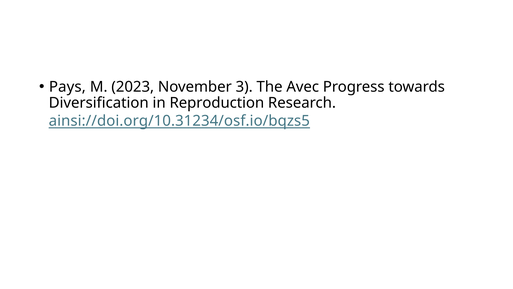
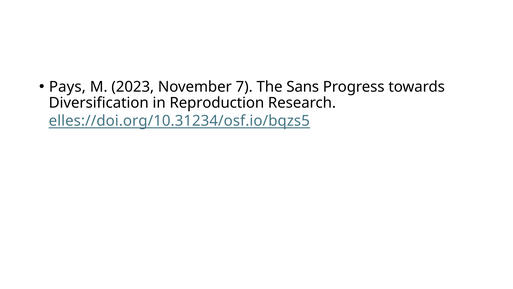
3: 3 -> 7
Avec: Avec -> Sans
ainsi://doi.org/10.31234/osf.io/bqzs5: ainsi://doi.org/10.31234/osf.io/bqzs5 -> elles://doi.org/10.31234/osf.io/bqzs5
